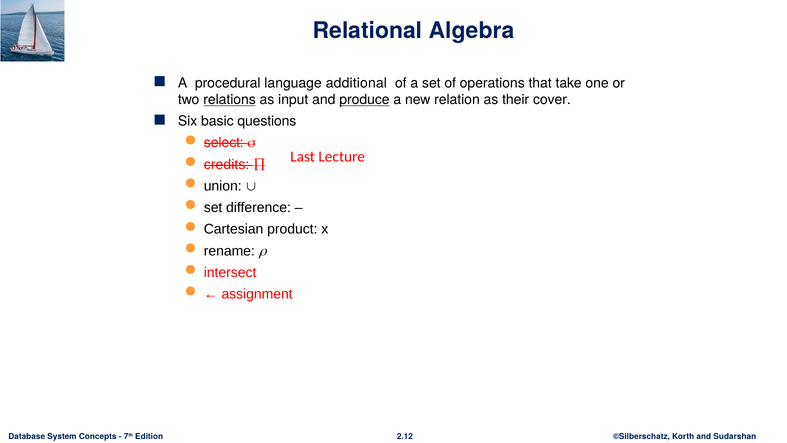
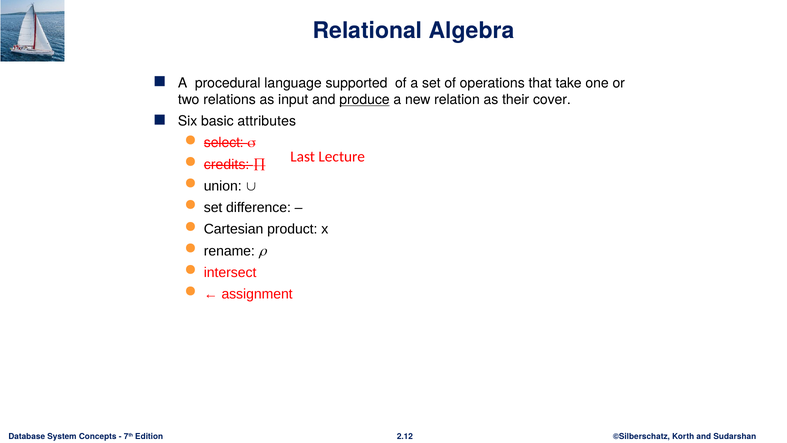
additional: additional -> supported
relations underline: present -> none
questions: questions -> attributes
